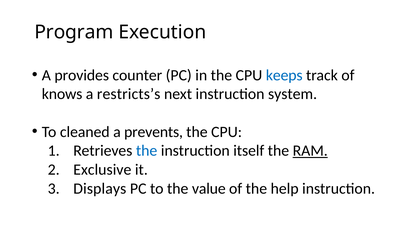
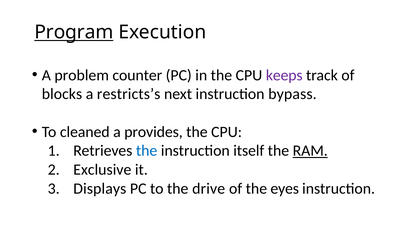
Program underline: none -> present
provides: provides -> problem
keeps colour: blue -> purple
knows: knows -> blocks
system: system -> bypass
prevents: prevents -> provides
value: value -> drive
help: help -> eyes
